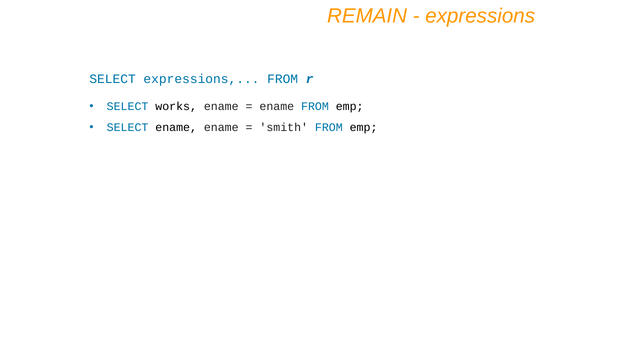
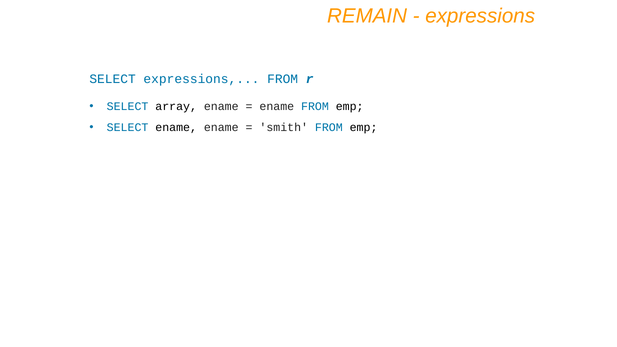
works: works -> array
